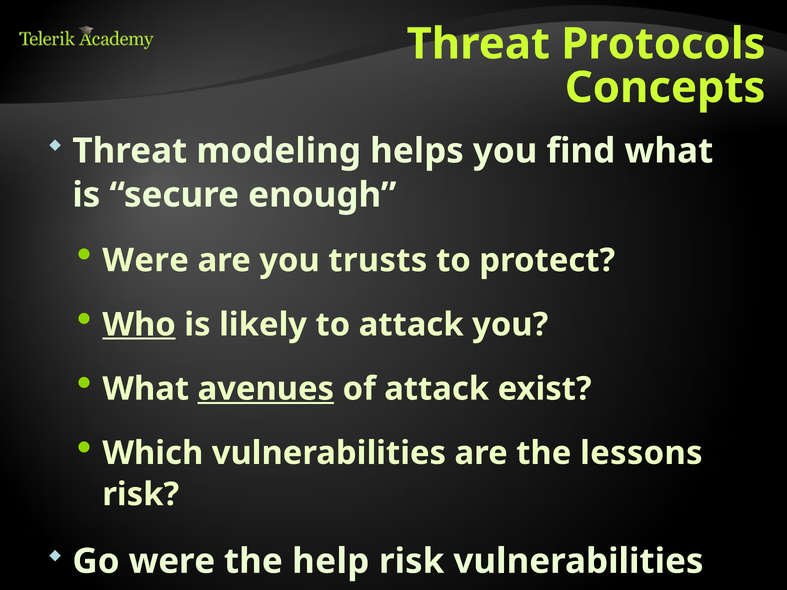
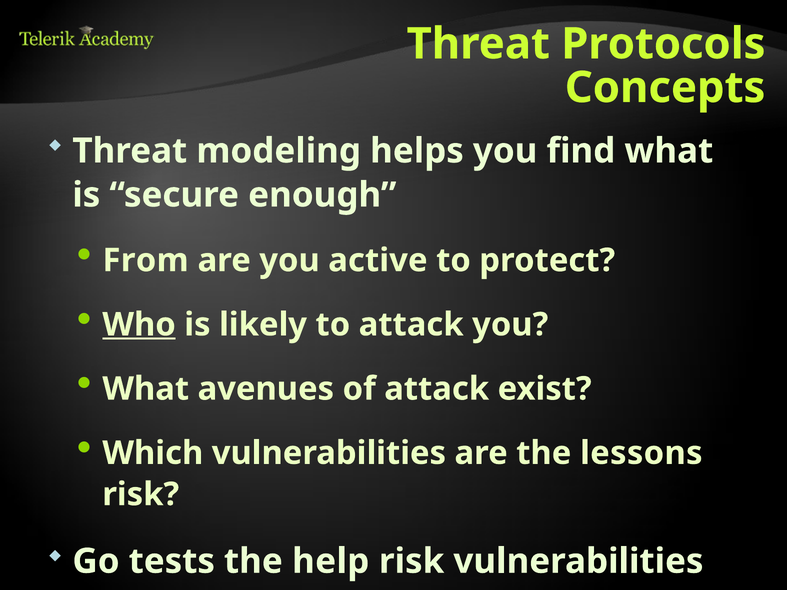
Were at (146, 260): Were -> From
trusts: trusts -> active
avenues underline: present -> none
Go were: were -> tests
